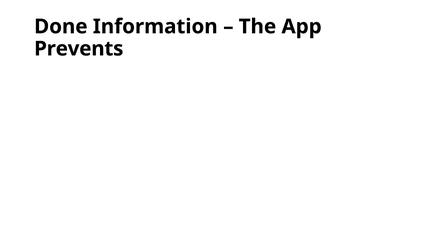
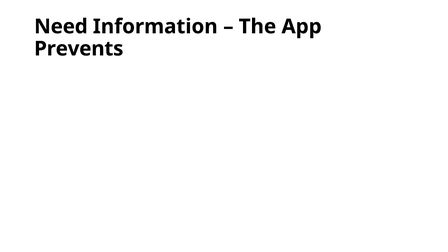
Done: Done -> Need
